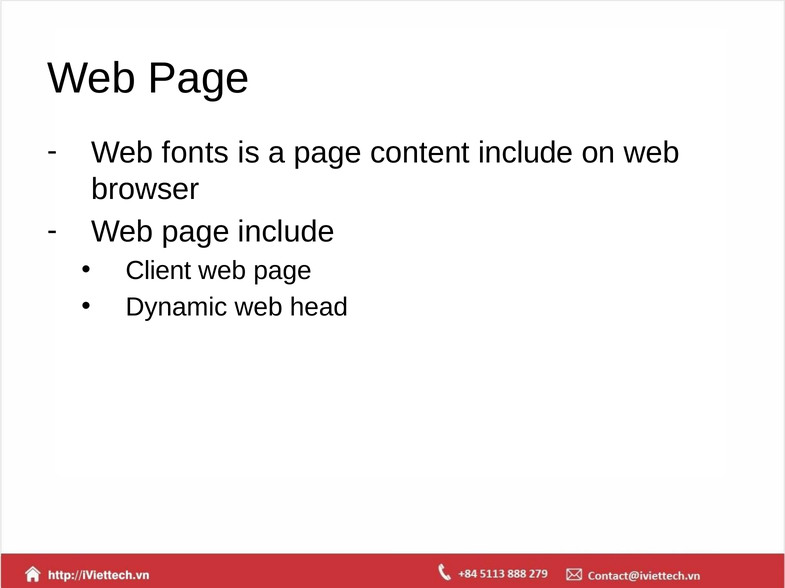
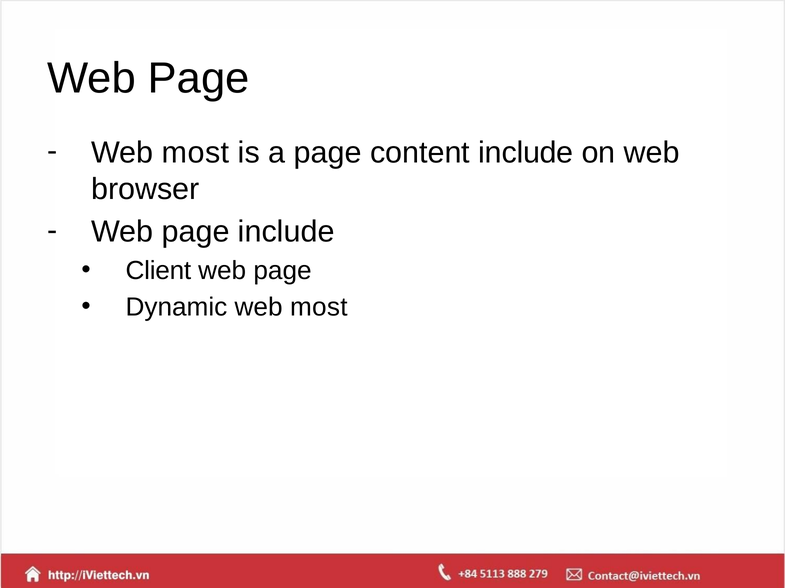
fonts at (196, 153): fonts -> most
Dynamic web head: head -> most
